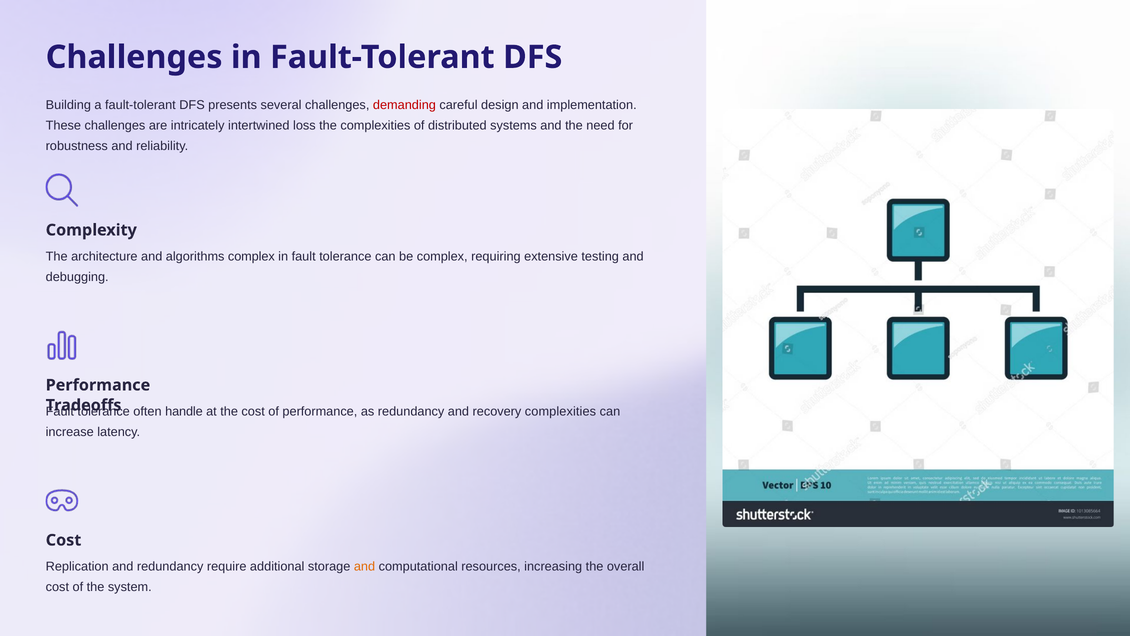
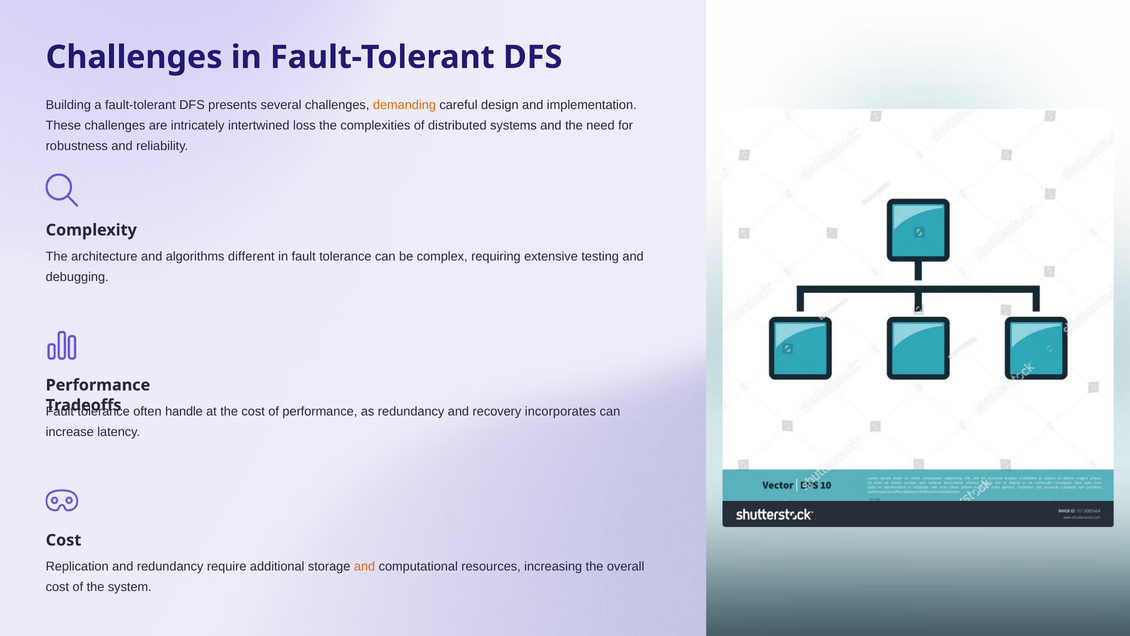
demanding colour: red -> orange
algorithms complex: complex -> different
recovery complexities: complexities -> incorporates
